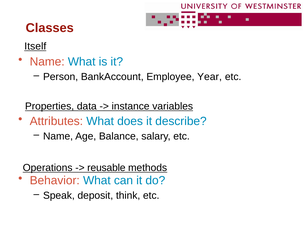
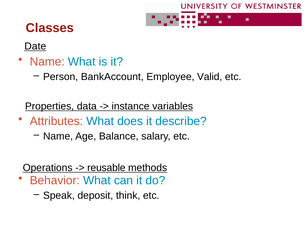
Itself: Itself -> Date
Year: Year -> Valid
